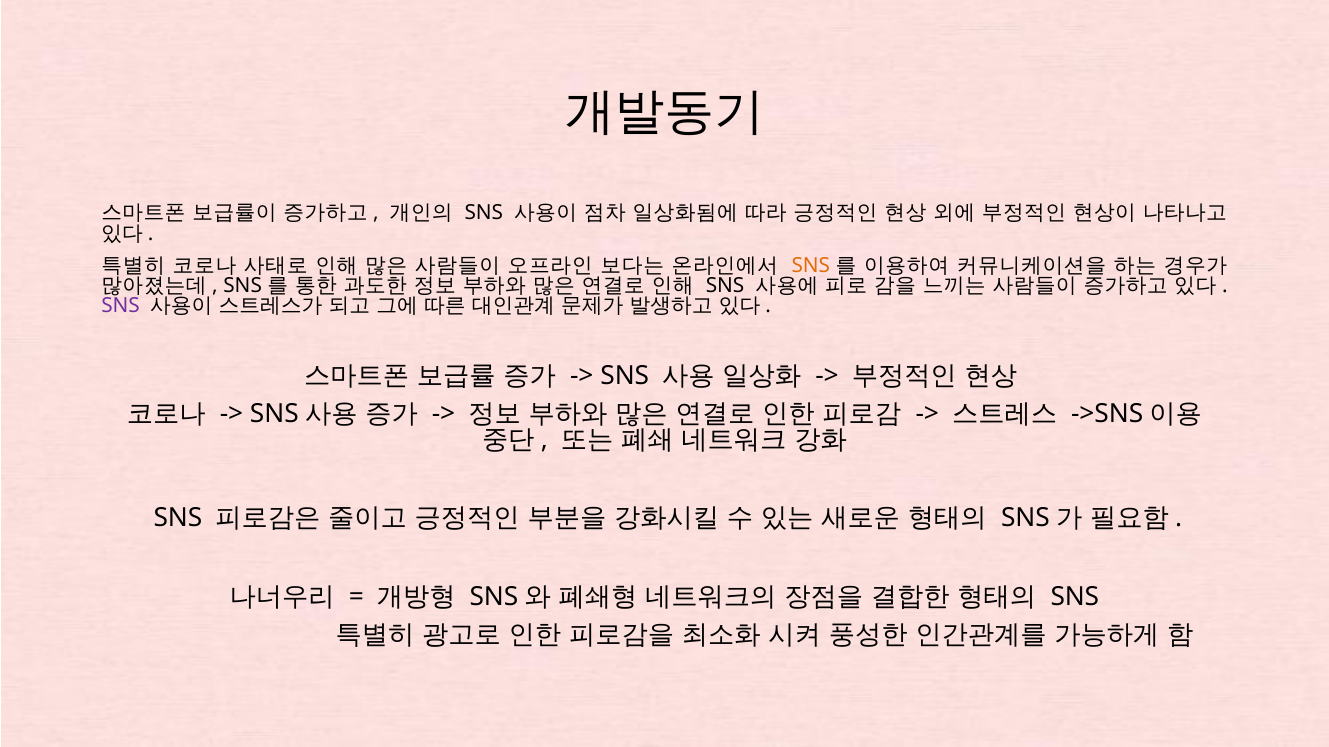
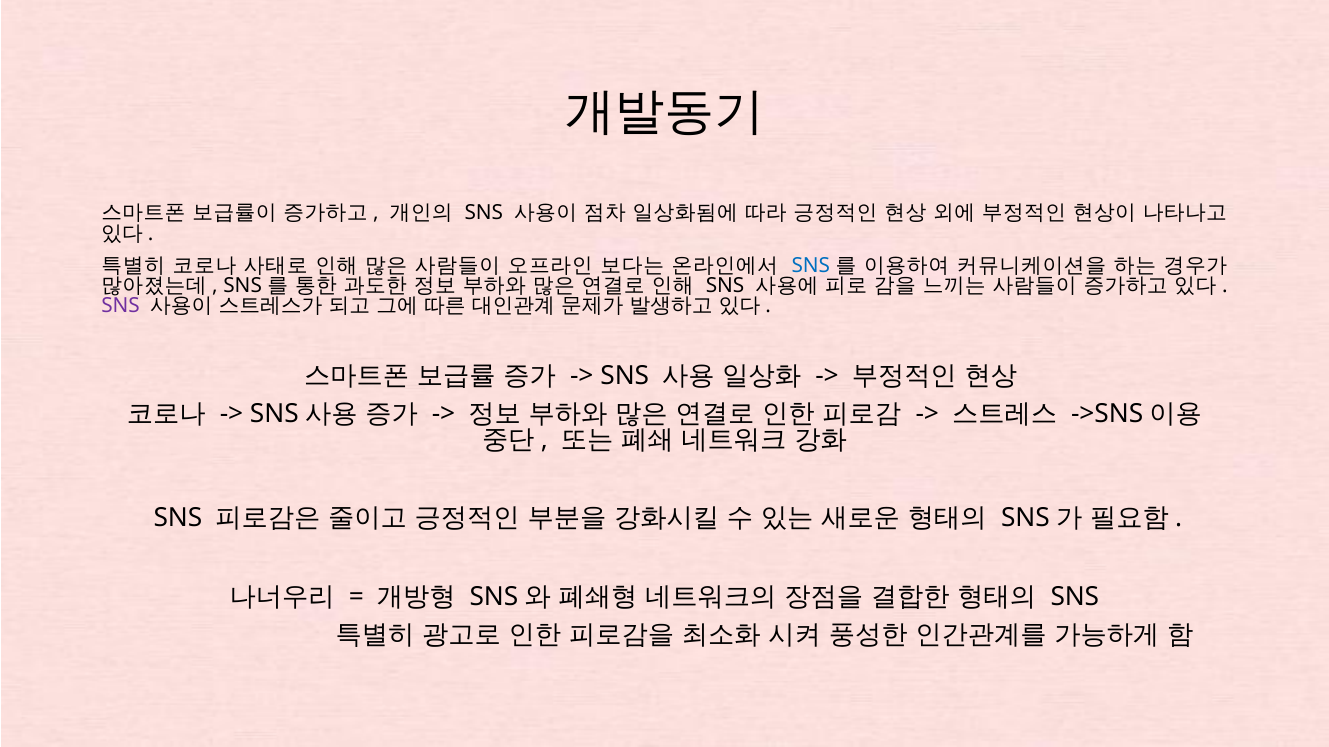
SNS at (811, 266) colour: orange -> blue
